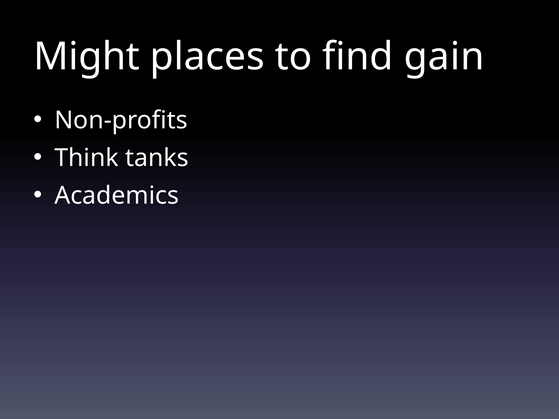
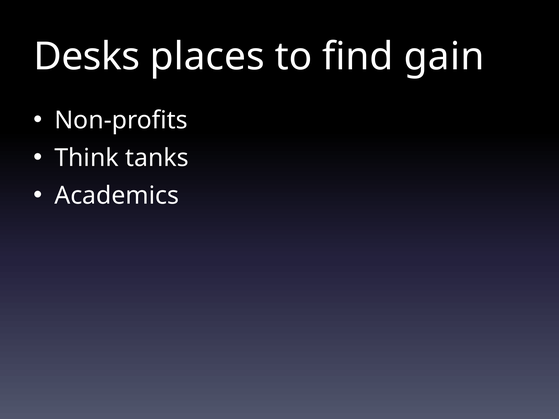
Might: Might -> Desks
